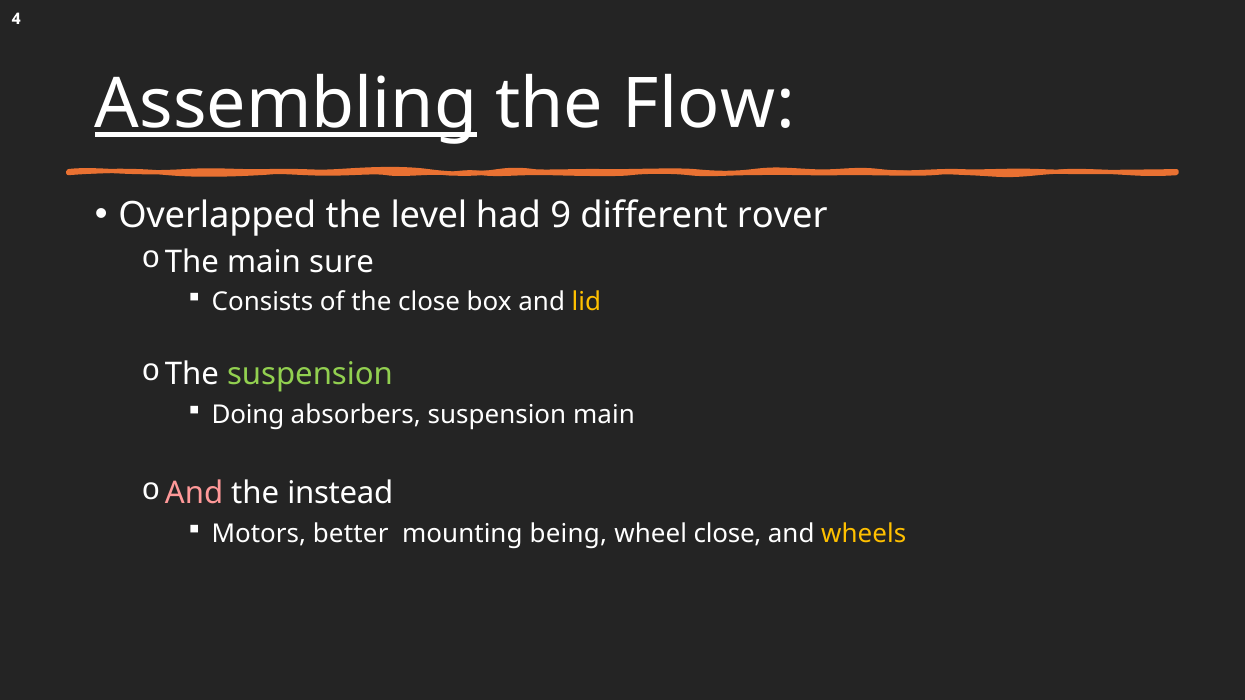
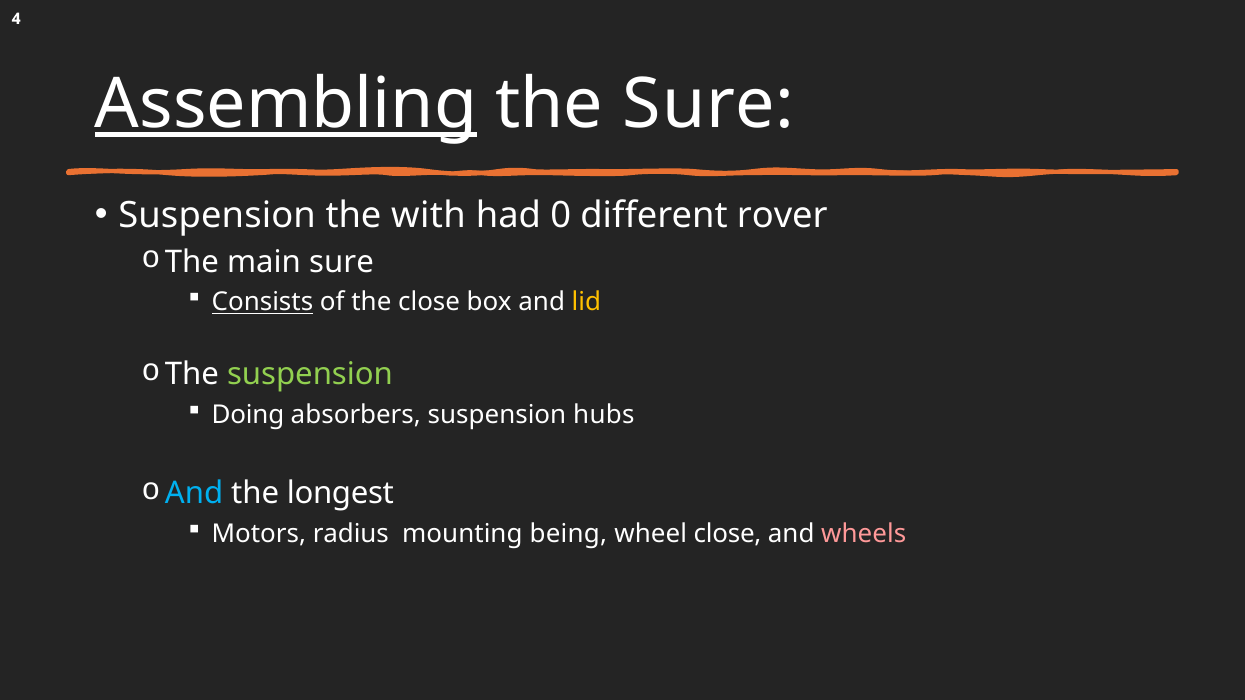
the Flow: Flow -> Sure
Overlapped at (217, 215): Overlapped -> Suspension
level: level -> with
9: 9 -> 0
Consists underline: none -> present
suspension main: main -> hubs
And at (194, 494) colour: pink -> light blue
instead: instead -> longest
better: better -> radius
wheels colour: yellow -> pink
